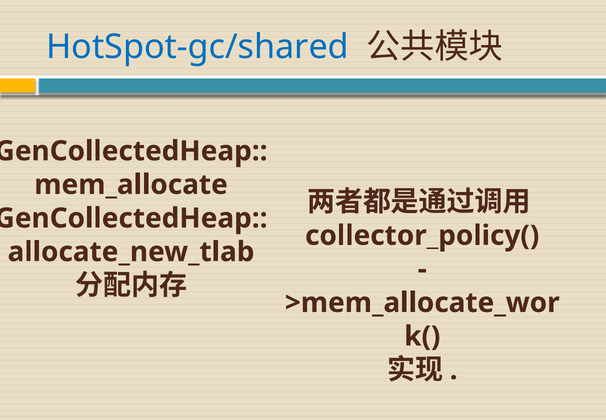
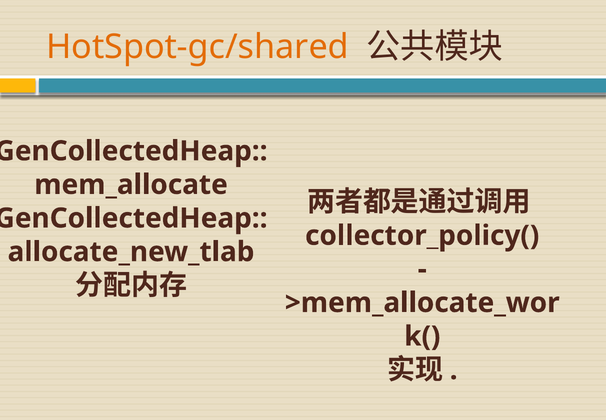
HotSpot-gc/shared colour: blue -> orange
